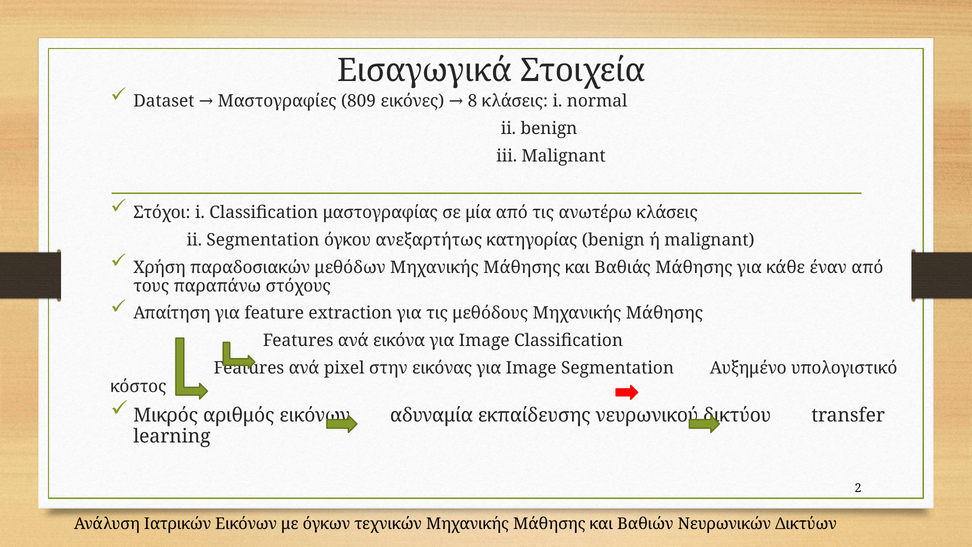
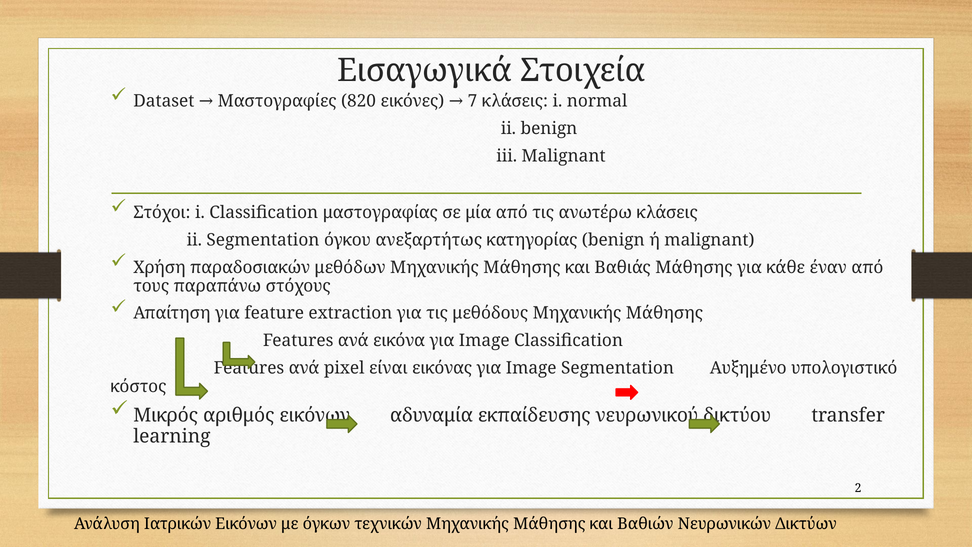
809: 809 -> 820
8: 8 -> 7
στην: στην -> είναι
